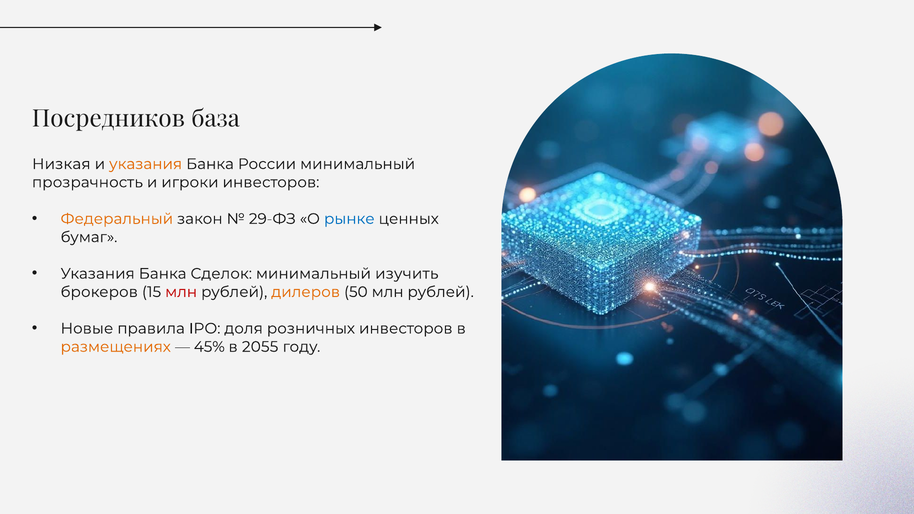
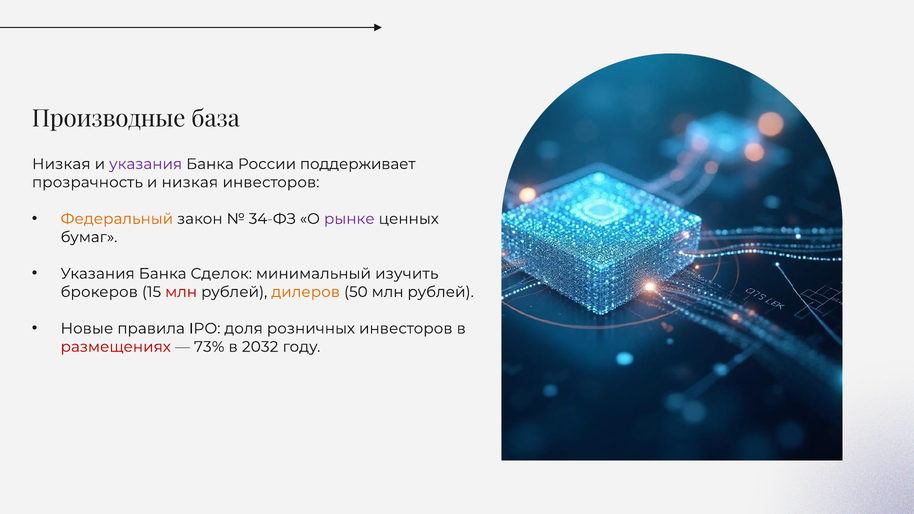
Посредников: Посредников -> Производные
указания at (146, 164) colour: orange -> purple
России минимальный: минимальный -> поддерживает
и игроки: игроки -> низкая
29-ФЗ: 29-ФЗ -> 34-ФЗ
рынке colour: blue -> purple
размещениях colour: orange -> red
45%: 45% -> 73%
2055: 2055 -> 2032
